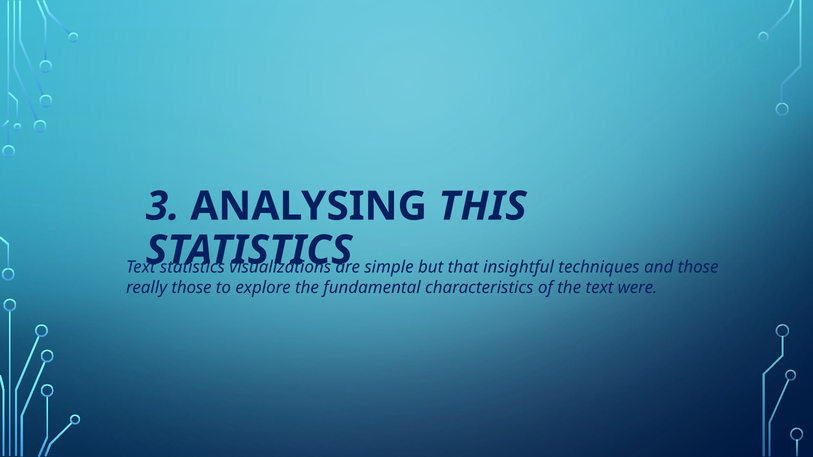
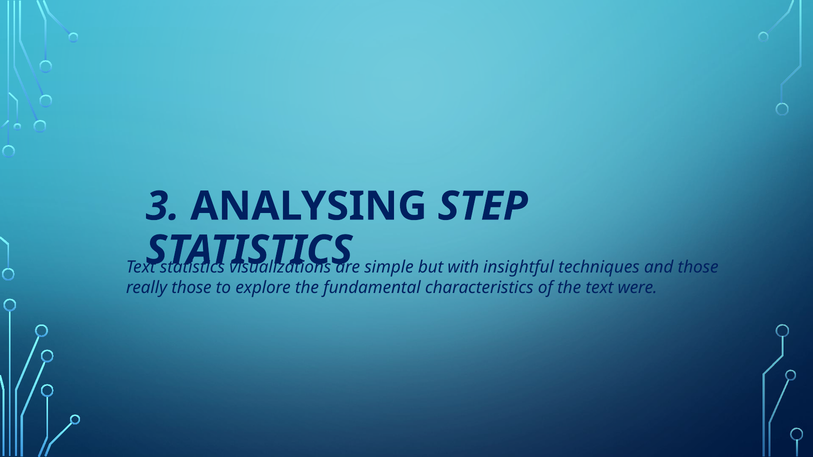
THIS: THIS -> STEP
that: that -> with
